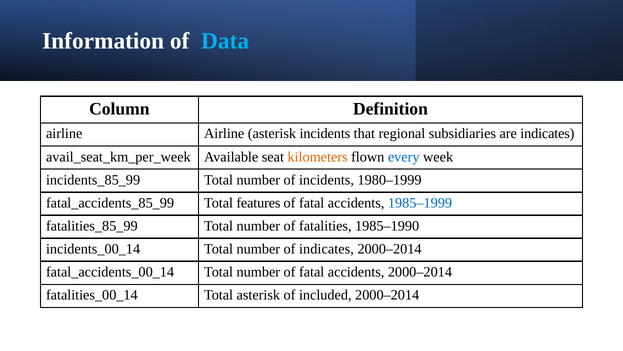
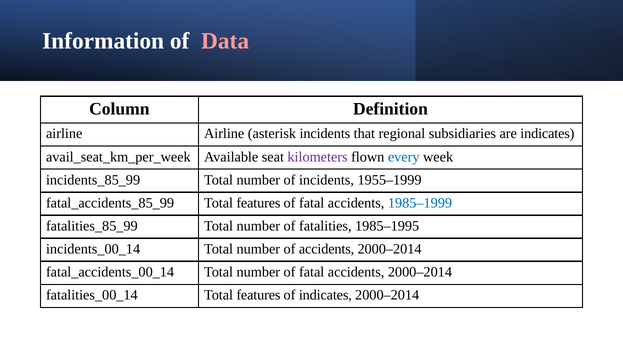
Data colour: light blue -> pink
kilometers colour: orange -> purple
1980–1999: 1980–1999 -> 1955–1999
1985–1990: 1985–1990 -> 1985–1995
of indicates: indicates -> accidents
asterisk at (258, 295): asterisk -> features
of included: included -> indicates
